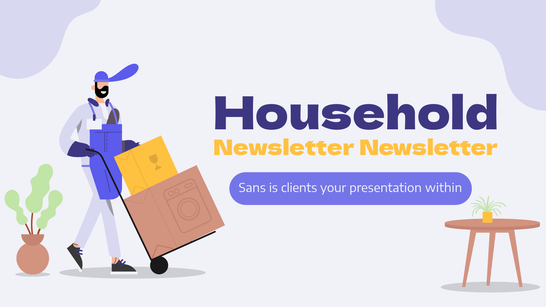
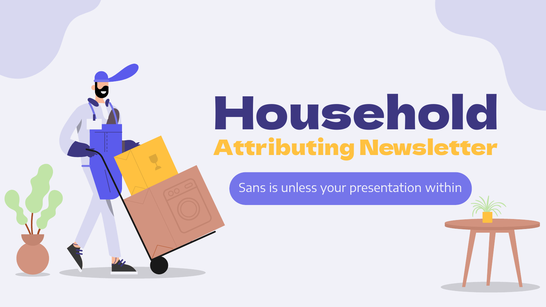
Newsletter at (284, 148): Newsletter -> Attributing
clients: clients -> unless
